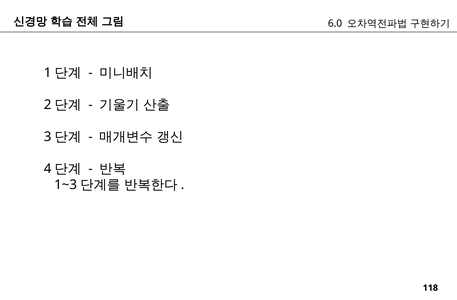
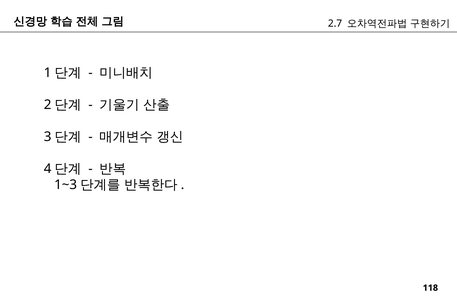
6.0: 6.0 -> 2.7
